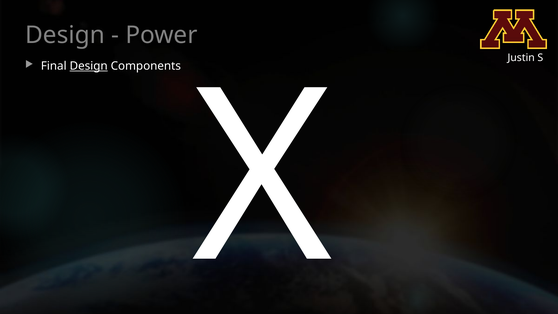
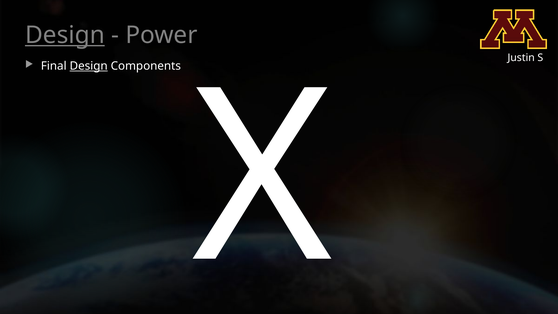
Design at (65, 35) underline: none -> present
